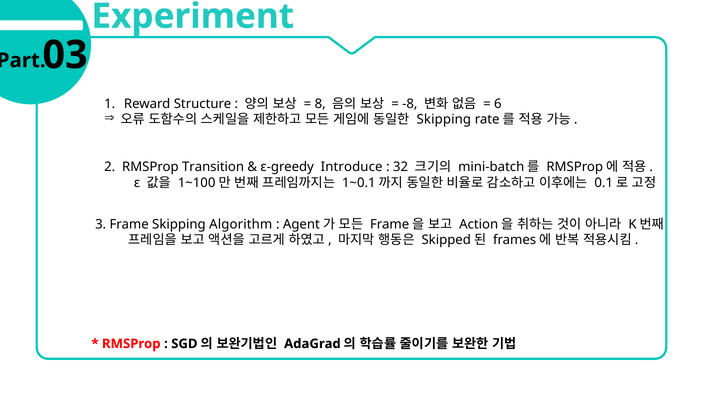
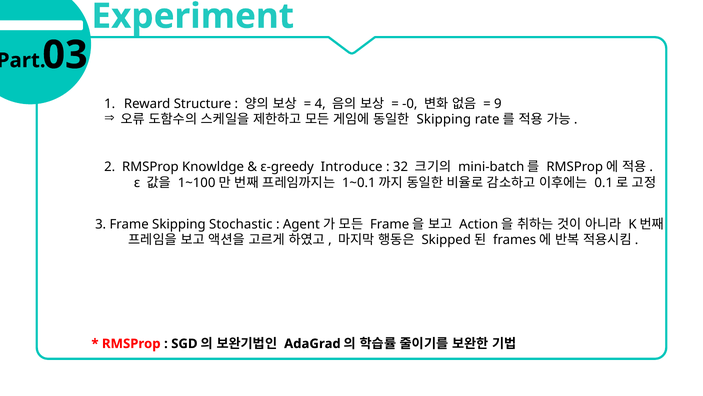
8: 8 -> 4
-8: -8 -> -0
6: 6 -> 9
Transition: Transition -> Knowldge
Algorithm: Algorithm -> Stochastic
